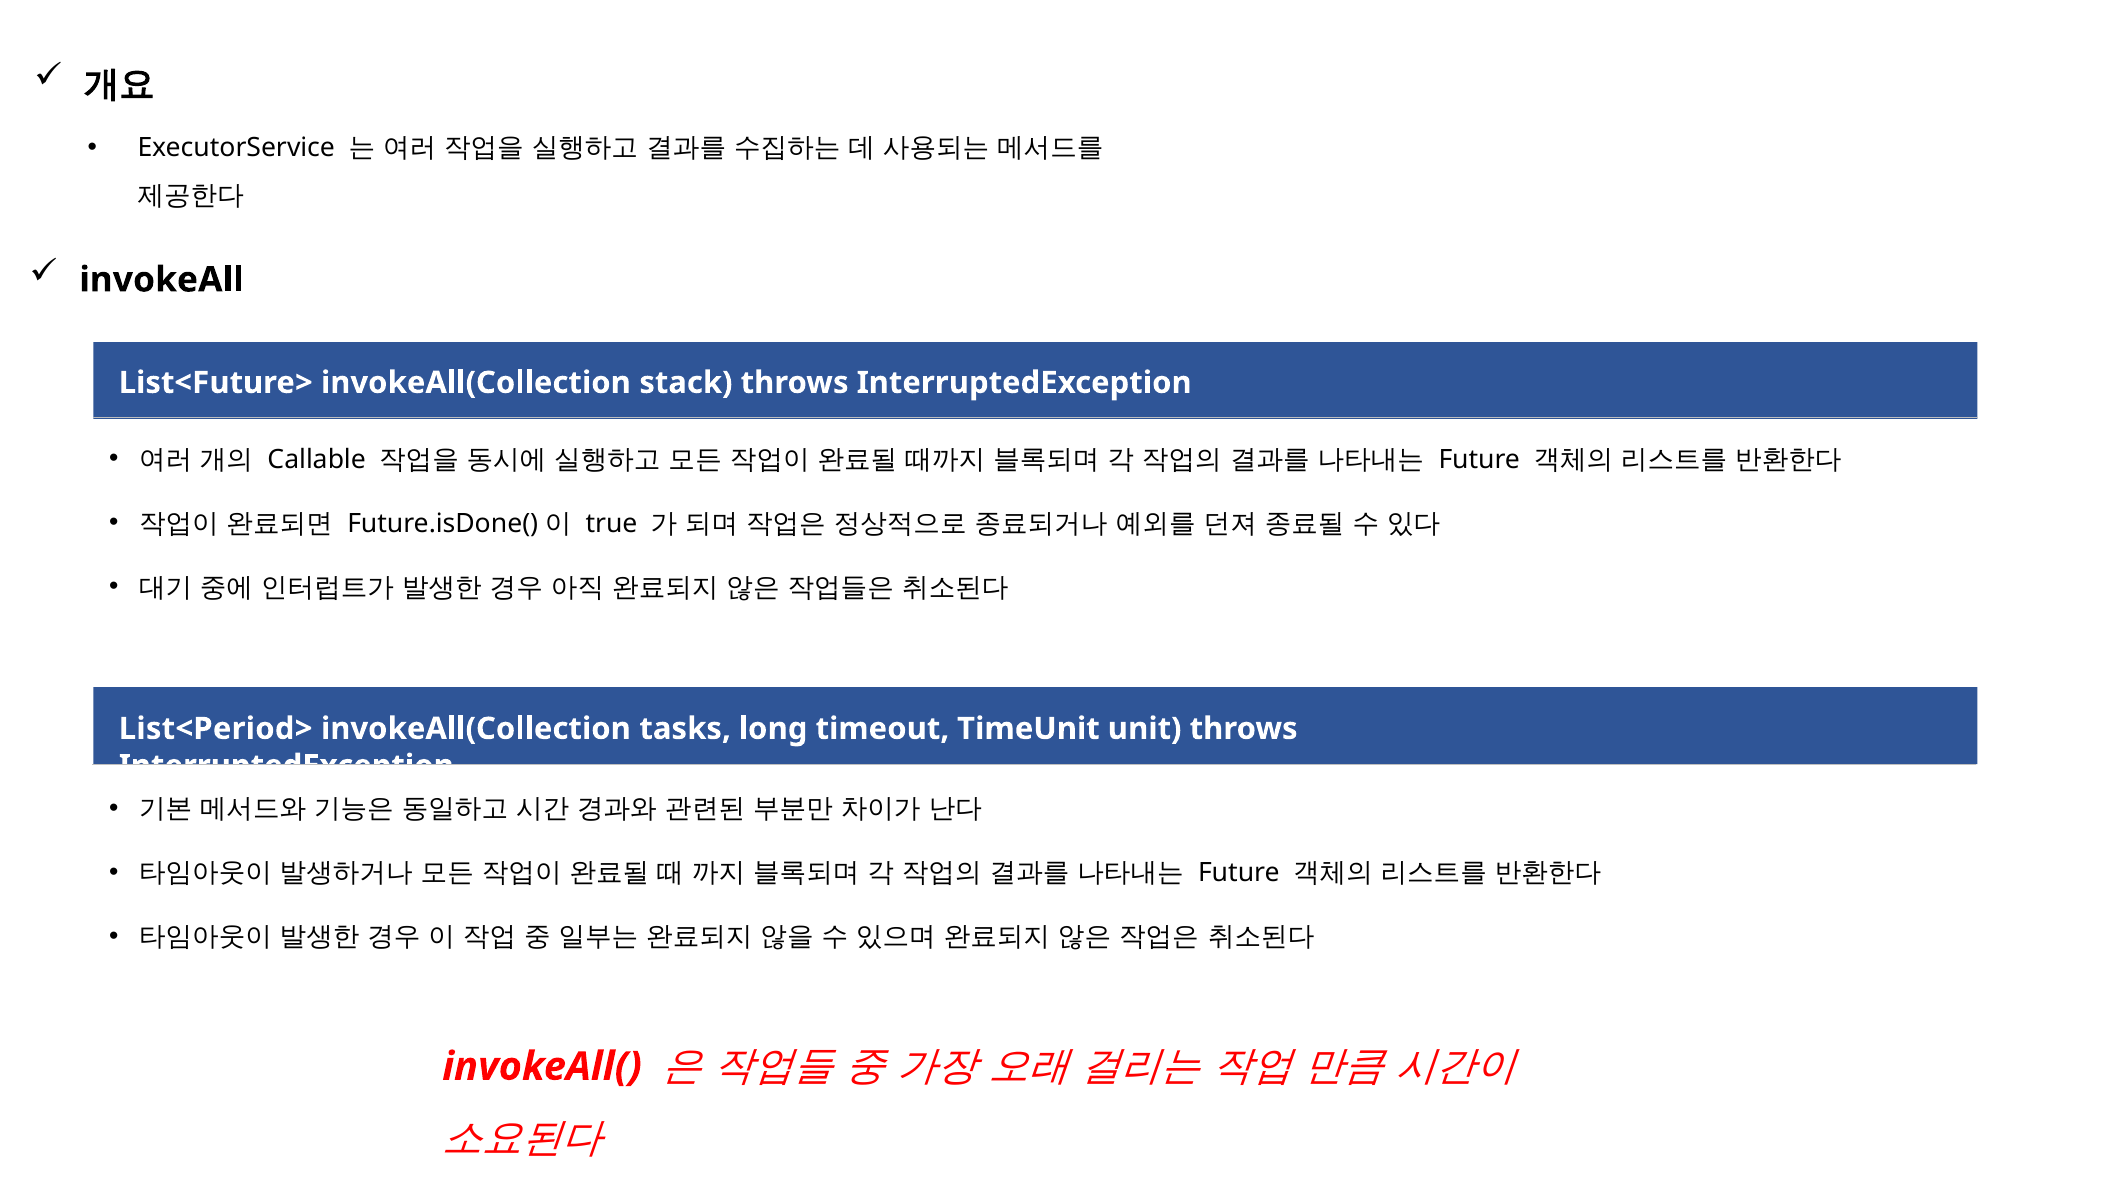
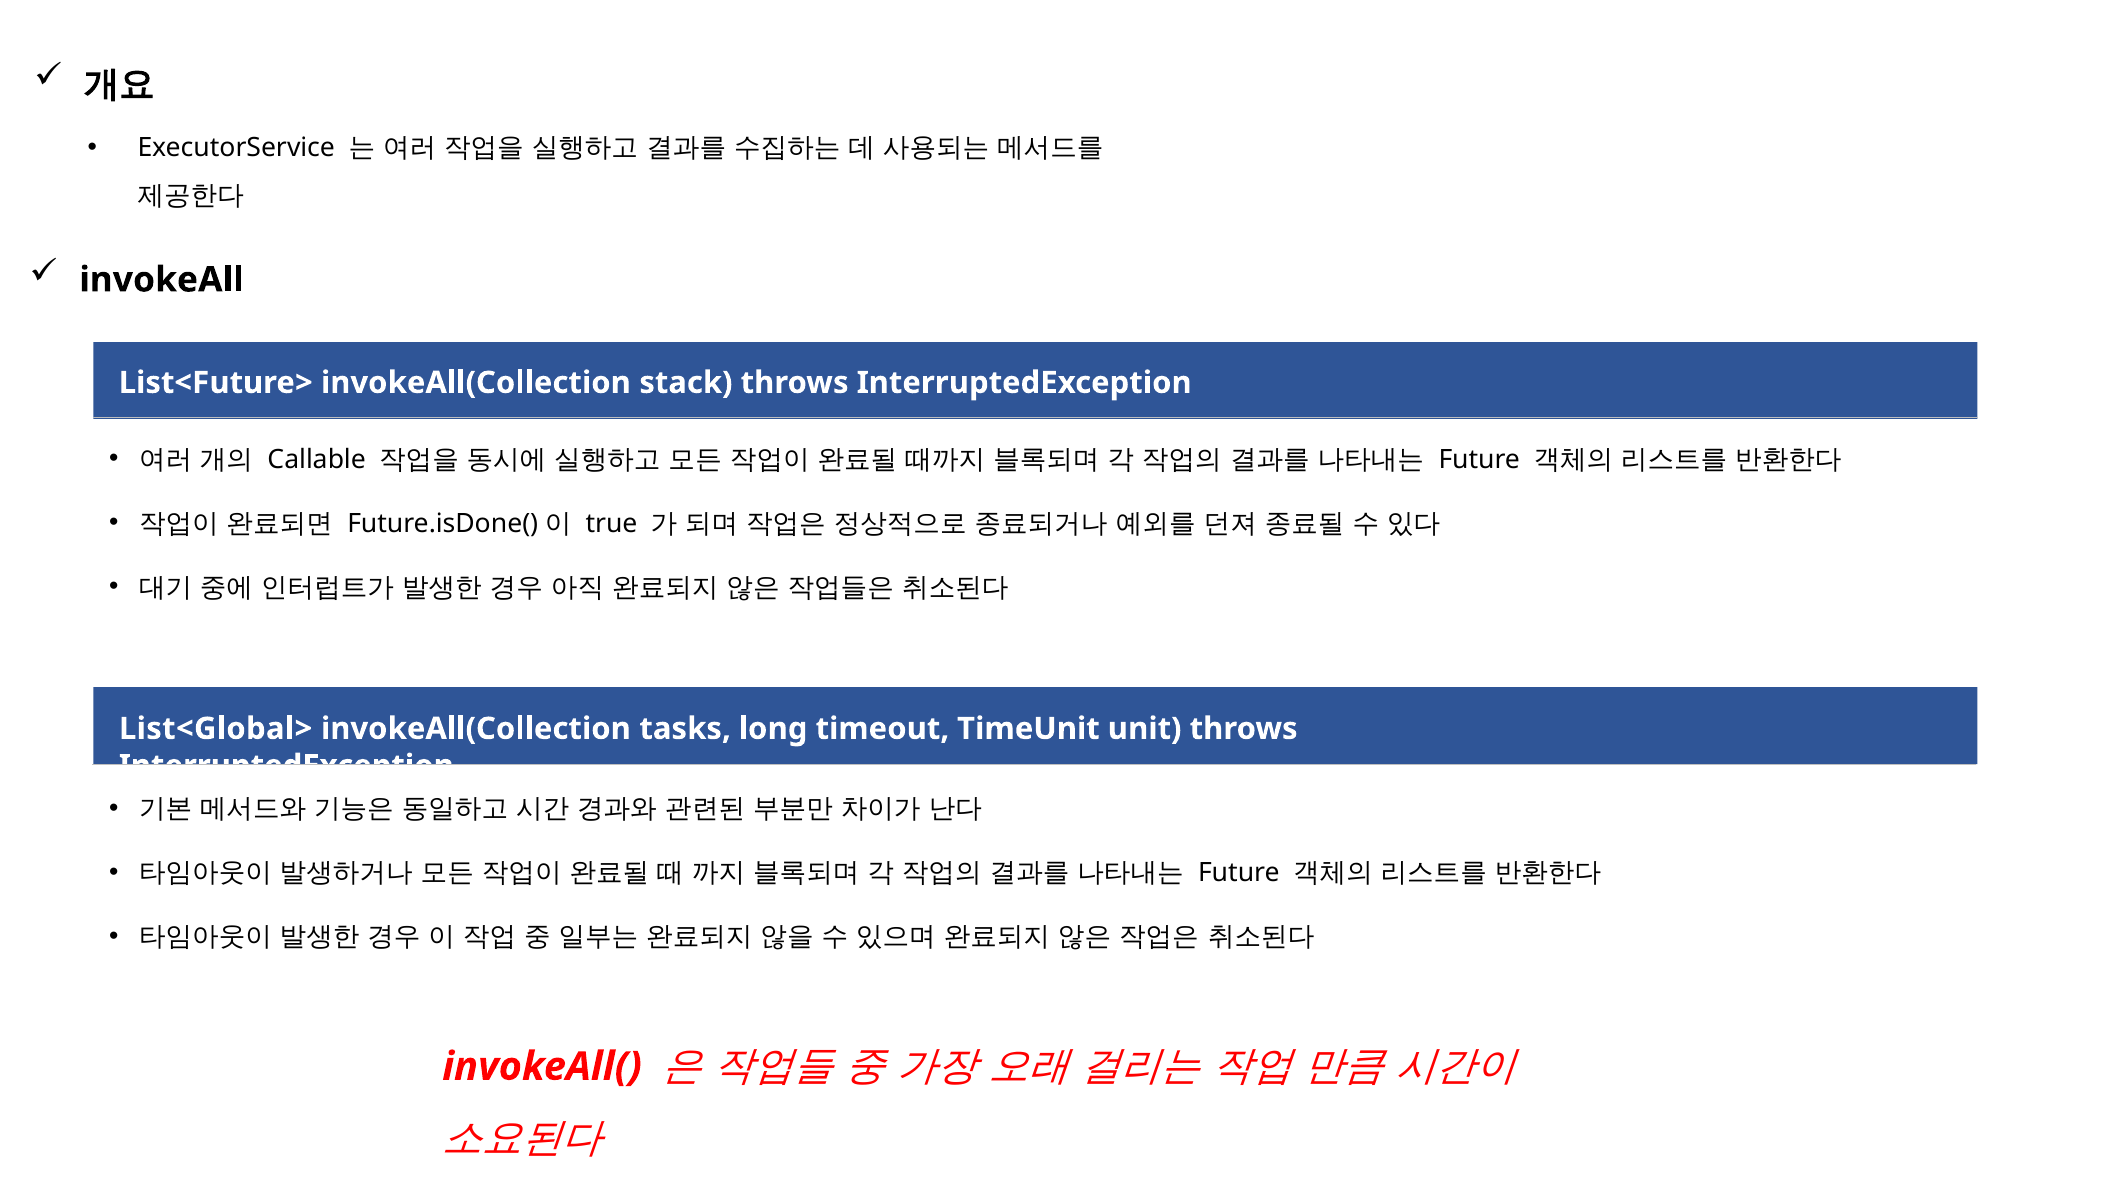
List<Period>: List<Period> -> List<Global>
